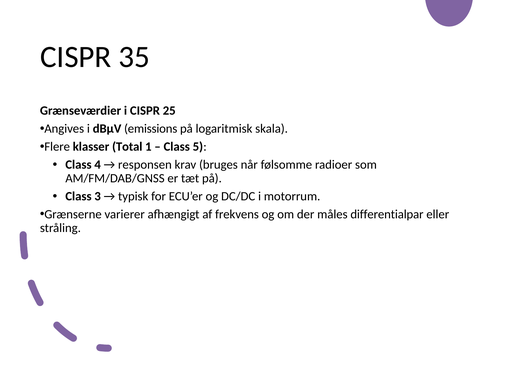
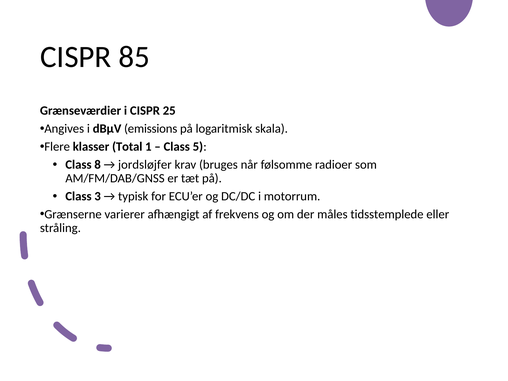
35: 35 -> 85
4: 4 -> 8
responsen: responsen -> jordsløjfer
differentialpar: differentialpar -> tidsstemplede
